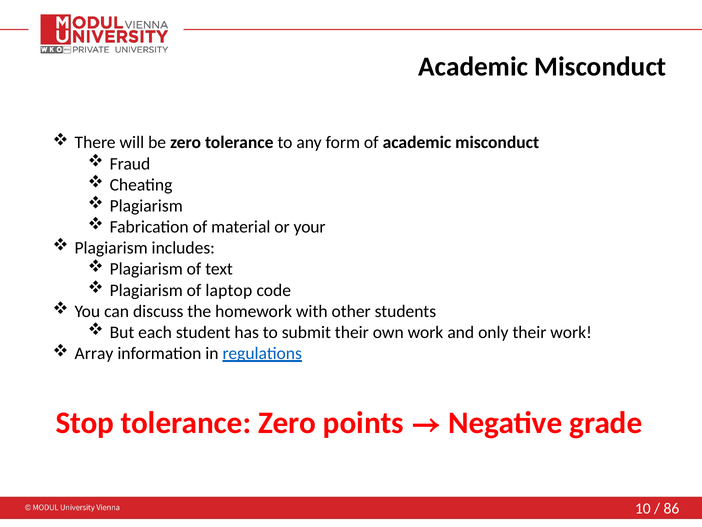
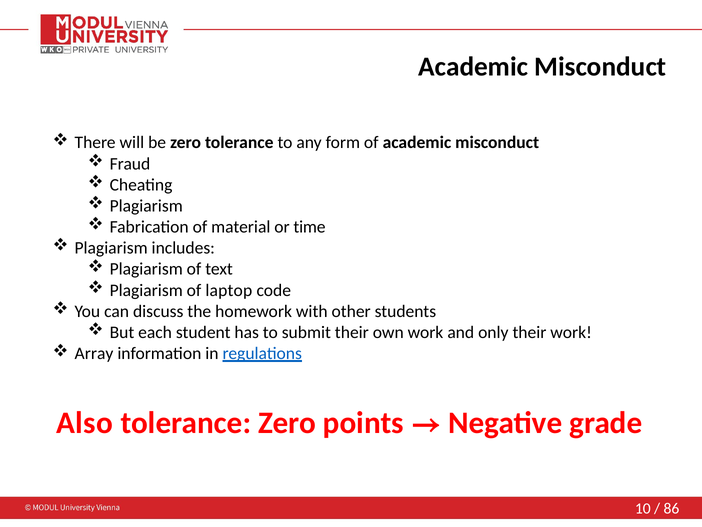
your: your -> time
Stop: Stop -> Also
